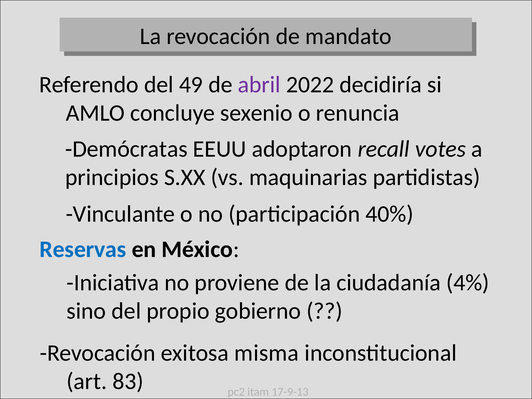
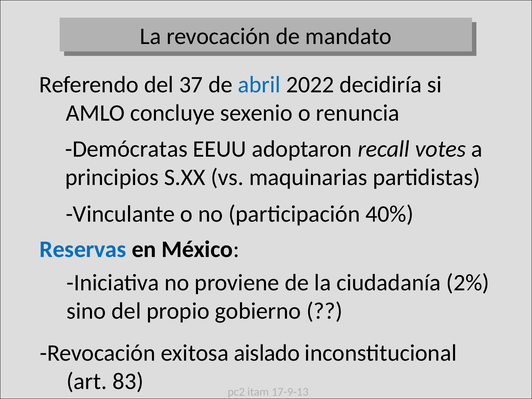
49: 49 -> 37
abril colour: purple -> blue
4%: 4% -> 2%
misma: misma -> aislado
